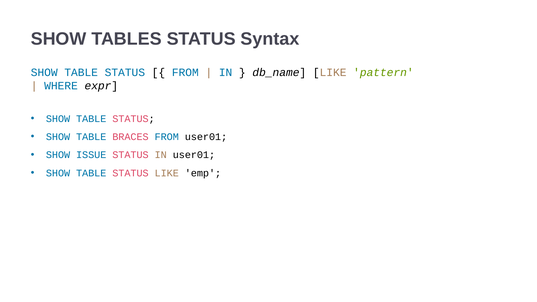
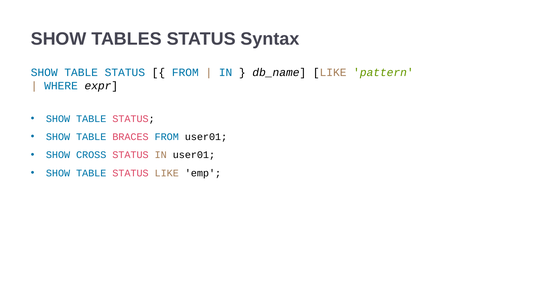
ISSUE: ISSUE -> CROSS
